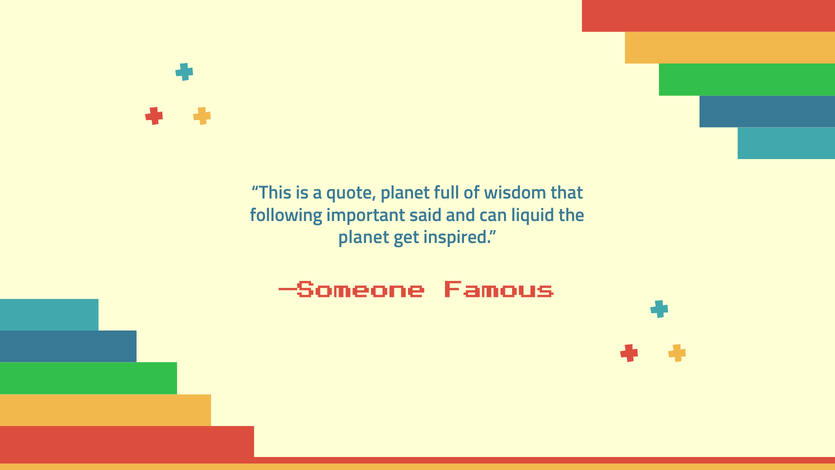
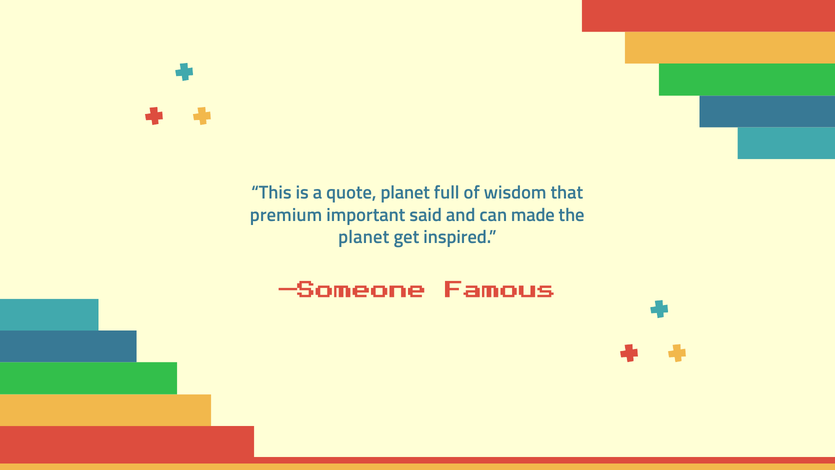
following: following -> premium
liquid: liquid -> made
